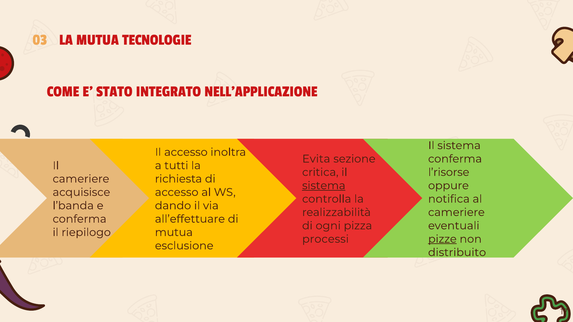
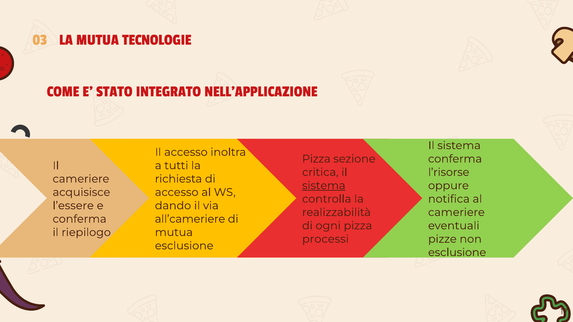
Evita at (316, 159): Evita -> Pizza
l’banda: l’banda -> l’essere
all’effettuare: all’effettuare -> all’cameriere
pizze underline: present -> none
distribuito at (457, 253): distribuito -> esclusione
